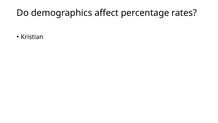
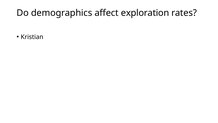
percentage: percentage -> exploration
